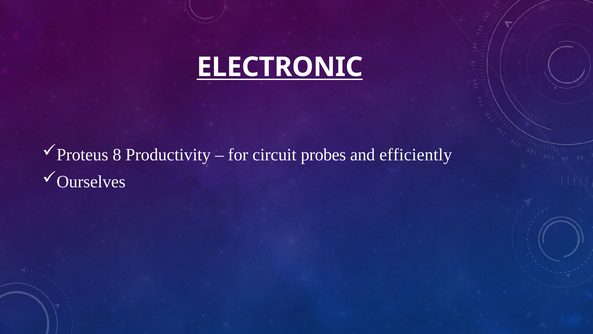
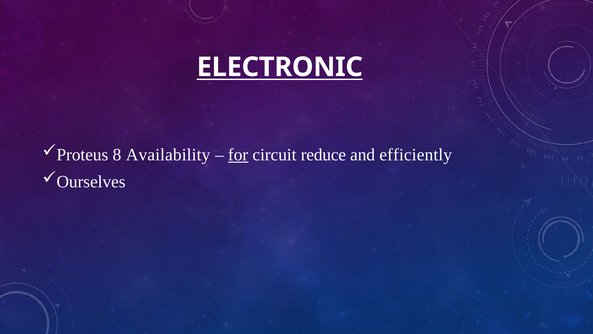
Productivity: Productivity -> Availability
for underline: none -> present
probes: probes -> reduce
